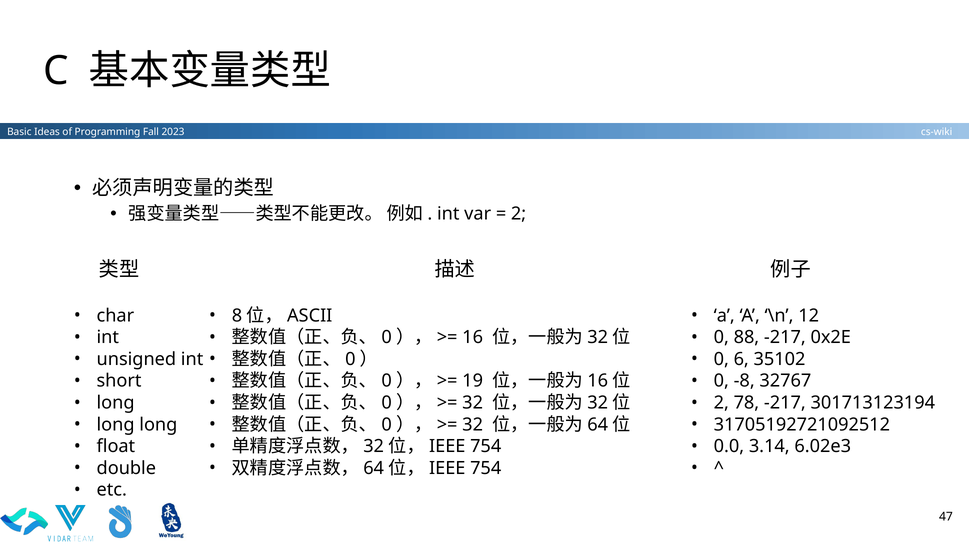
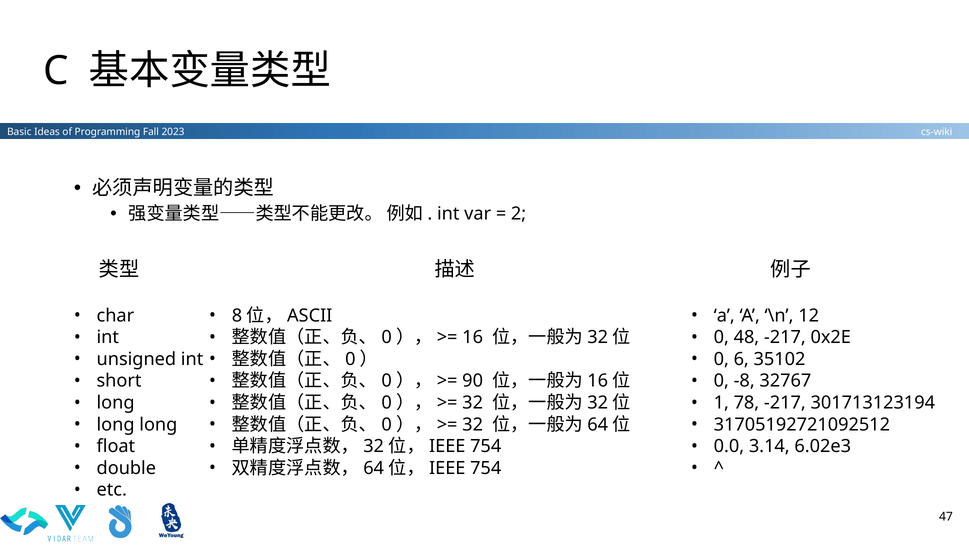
88: 88 -> 48
19: 19 -> 90
2 at (721, 403): 2 -> 1
